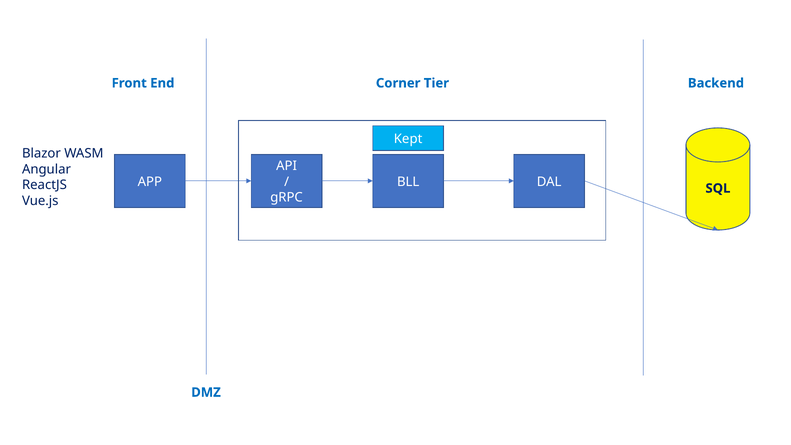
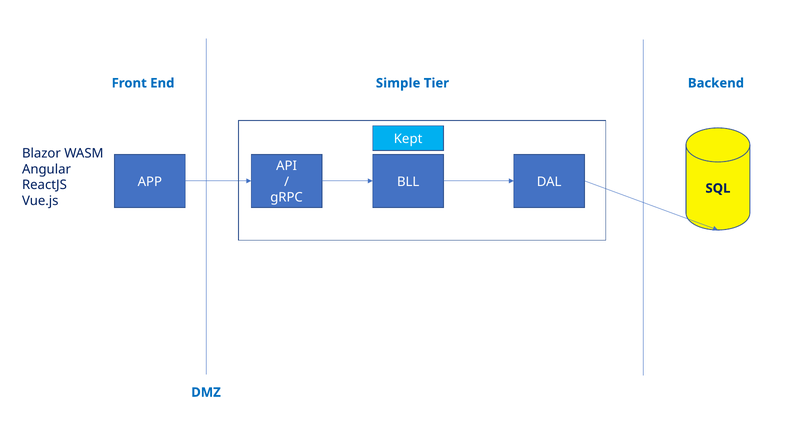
Corner: Corner -> Simple
